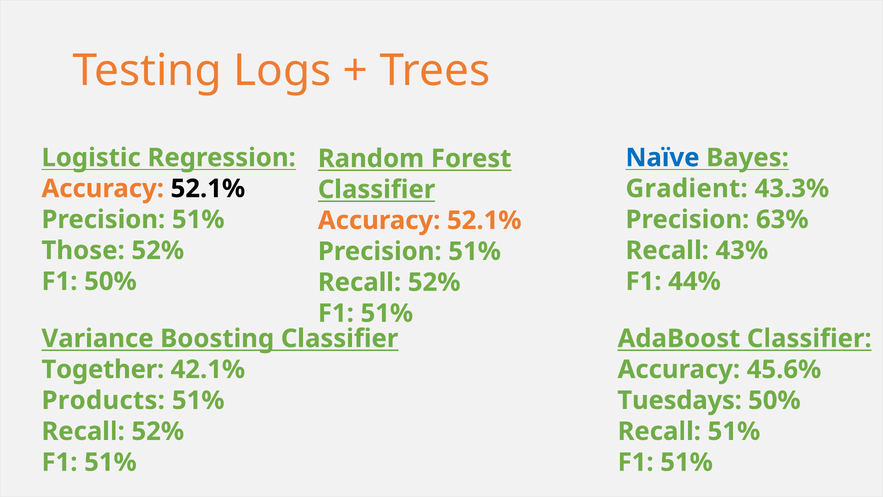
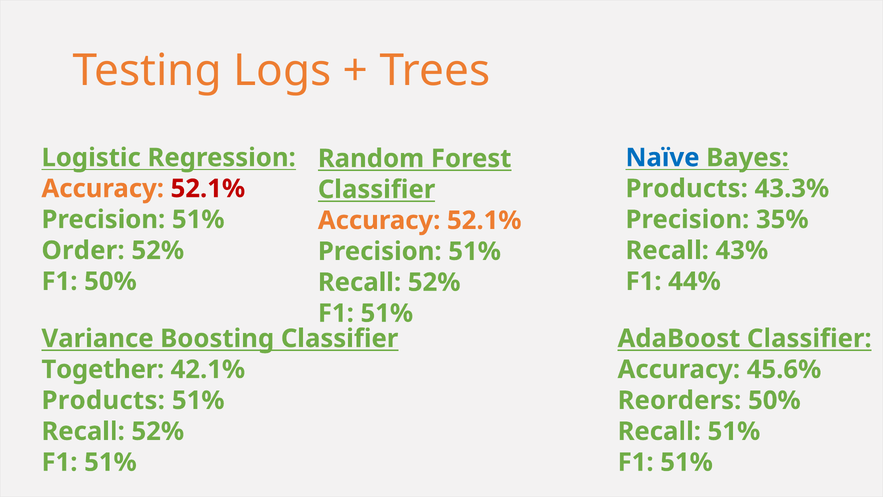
52.1% at (208, 189) colour: black -> red
Gradient at (687, 189): Gradient -> Products
63%: 63% -> 35%
Those: Those -> Order
Tuesdays: Tuesdays -> Reorders
